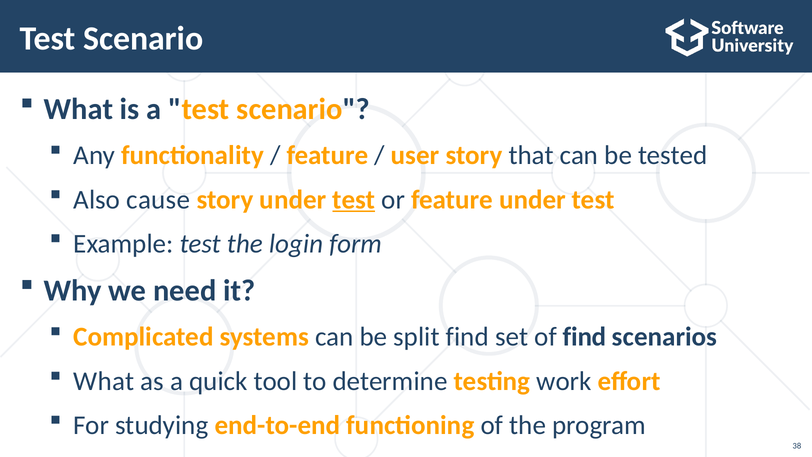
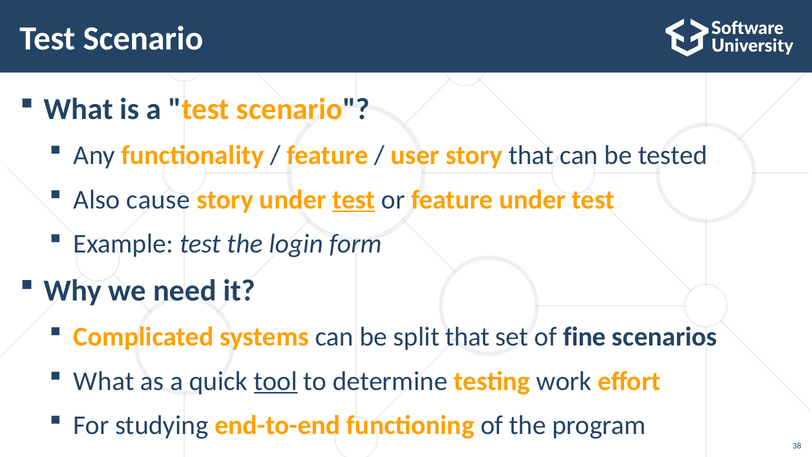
split find: find -> that
of find: find -> fine
tool underline: none -> present
